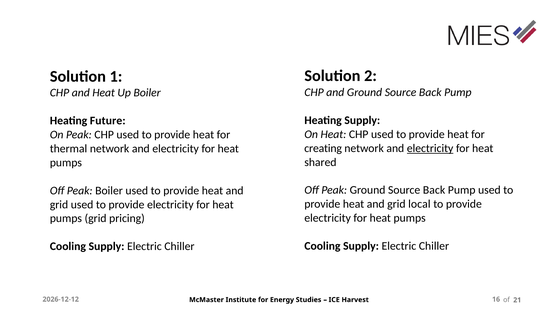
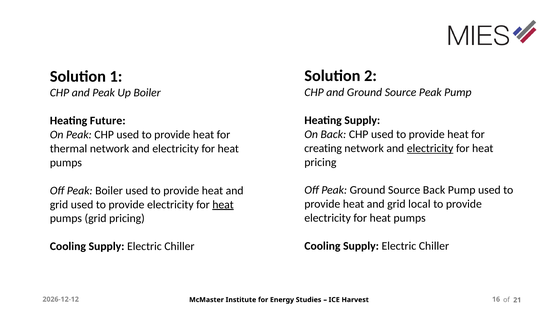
and Ground Source Back: Back -> Peak
and Heat: Heat -> Peak
On Heat: Heat -> Back
shared at (320, 162): shared -> pricing
heat at (223, 204) underline: none -> present
